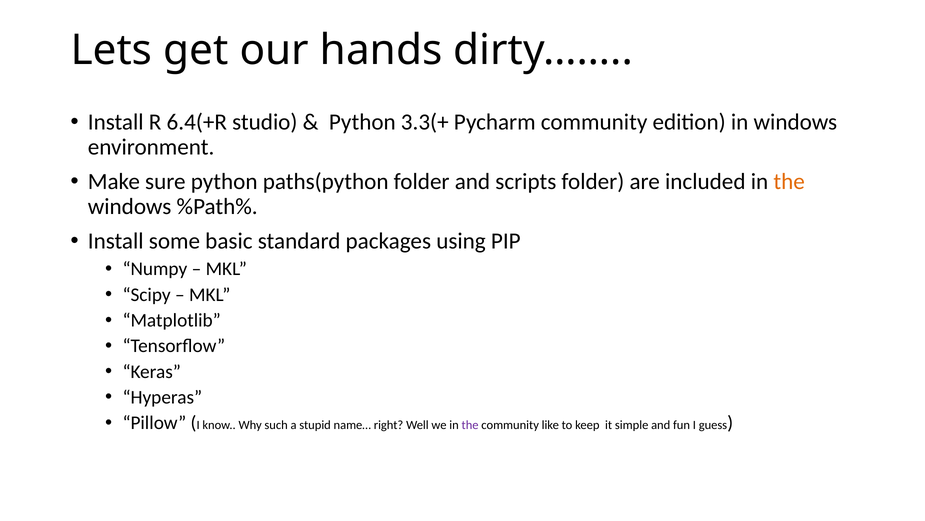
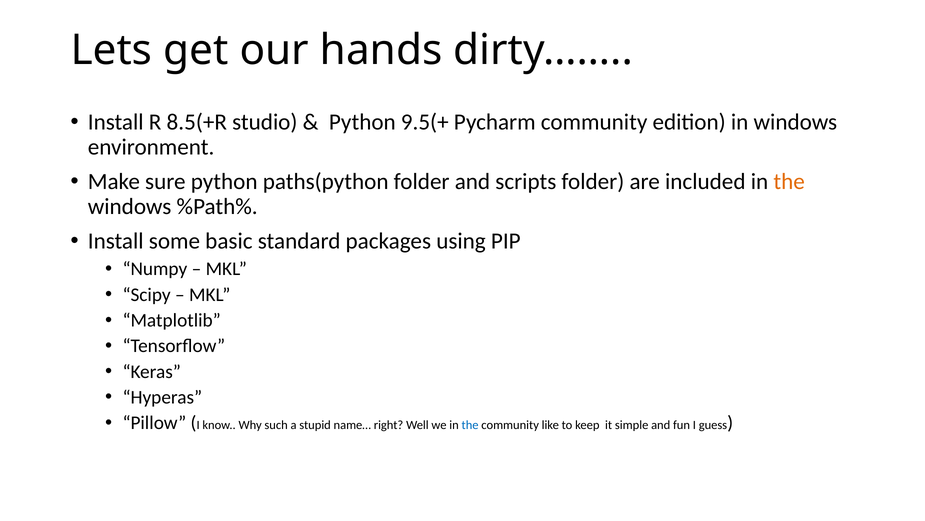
6.4(+R: 6.4(+R -> 8.5(+R
3.3(+: 3.3(+ -> 9.5(+
the at (470, 425) colour: purple -> blue
